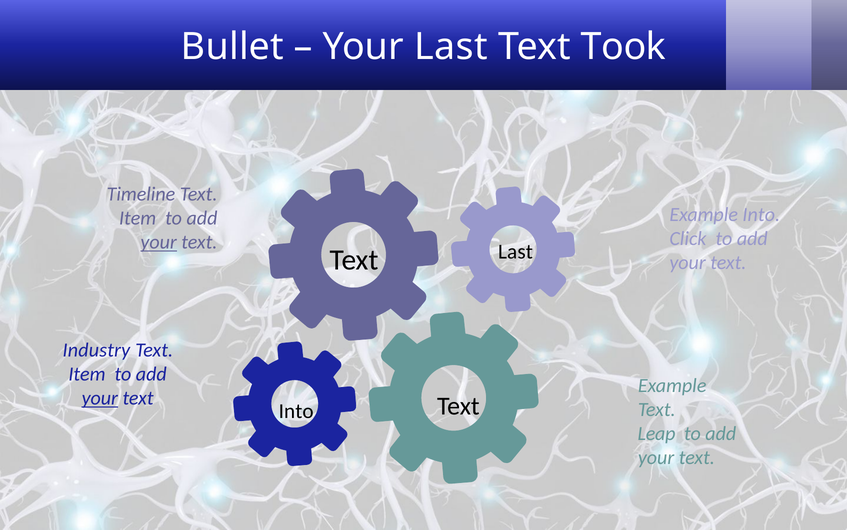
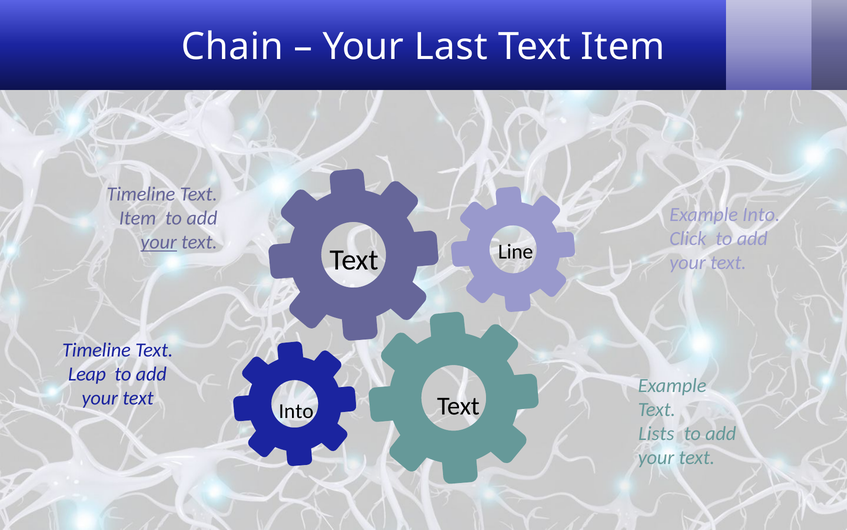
Bullet: Bullet -> Chain
Took at (623, 47): Took -> Item
Text Last: Last -> Line
Industry at (96, 350): Industry -> Timeline
Item at (87, 374): Item -> Leap
your at (100, 398) underline: present -> none
Leap: Leap -> Lists
